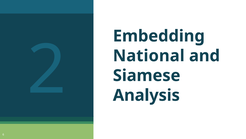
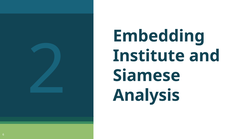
National: National -> Institute
